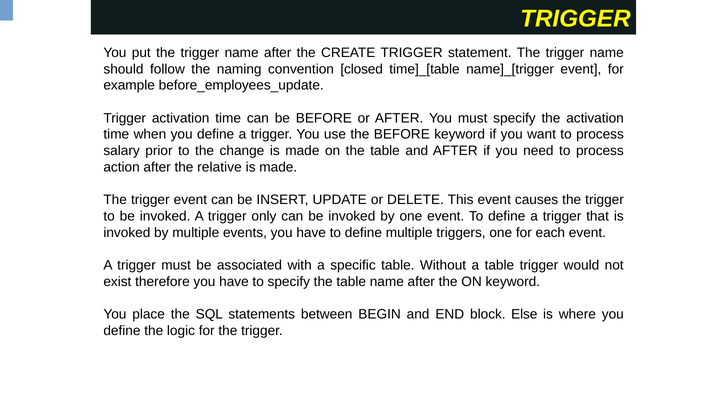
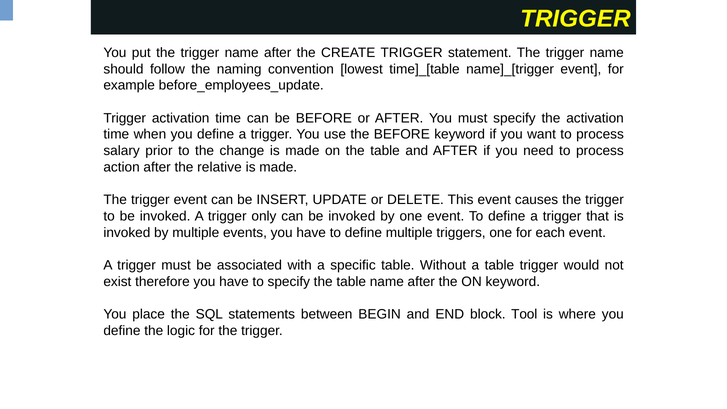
closed: closed -> lowest
Else: Else -> Tool
